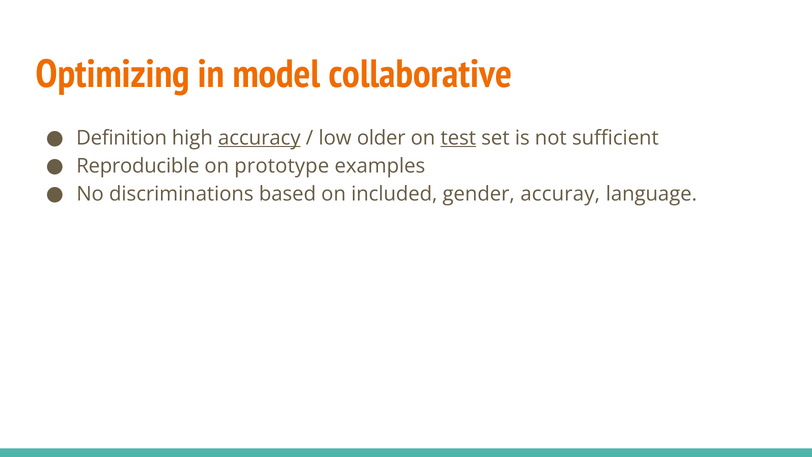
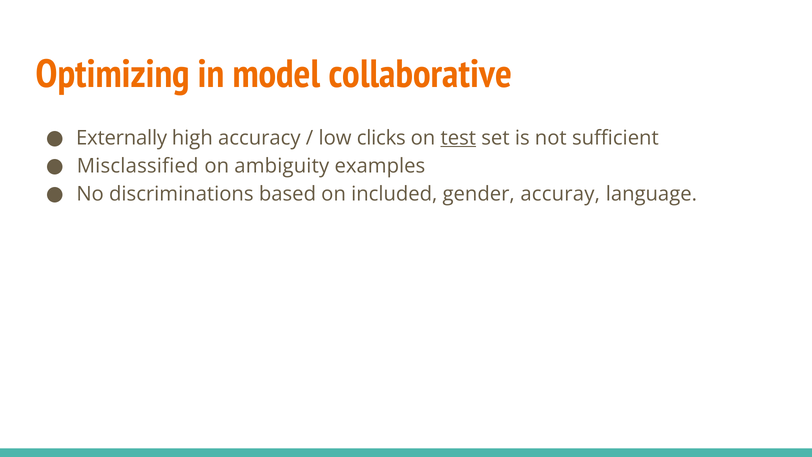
Definition: Definition -> Externally
accuracy underline: present -> none
older: older -> clicks
Reproducible: Reproducible -> Misclassified
prototype: prototype -> ambiguity
